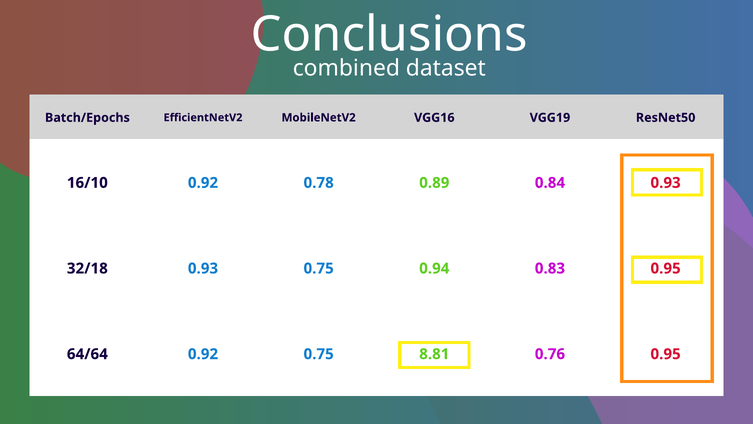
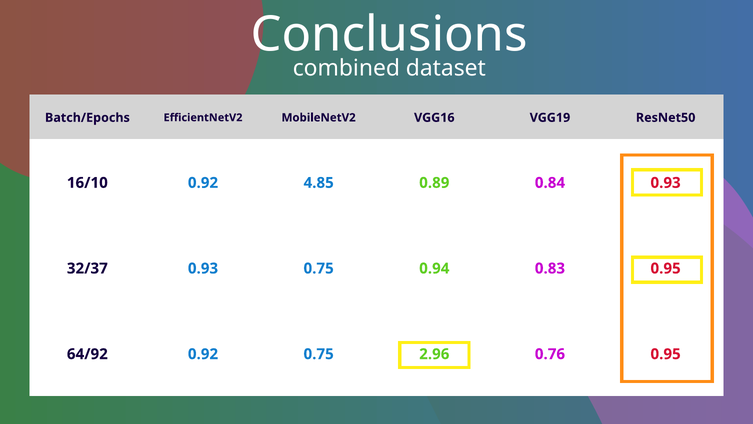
0.78: 0.78 -> 4.85
32/18: 32/18 -> 32/37
64/64: 64/64 -> 64/92
8.81: 8.81 -> 2.96
